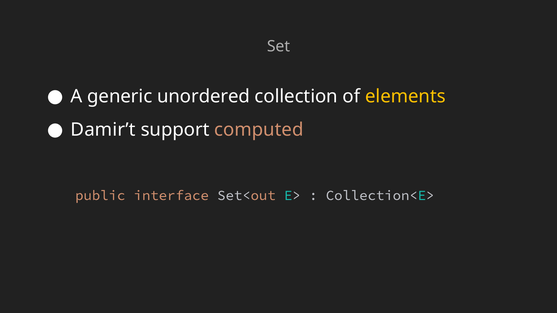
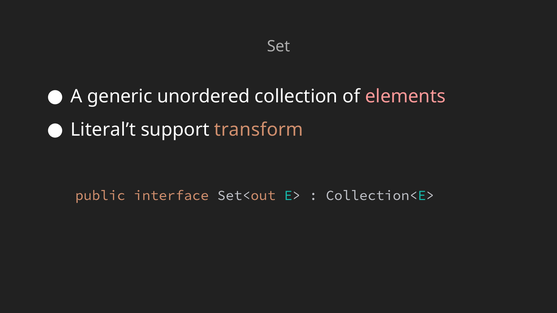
elements colour: yellow -> pink
Damir’t: Damir’t -> Literal’t
computed: computed -> transform
